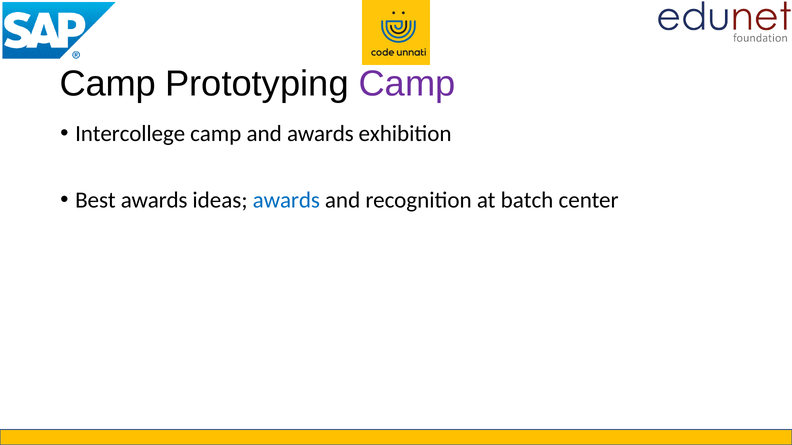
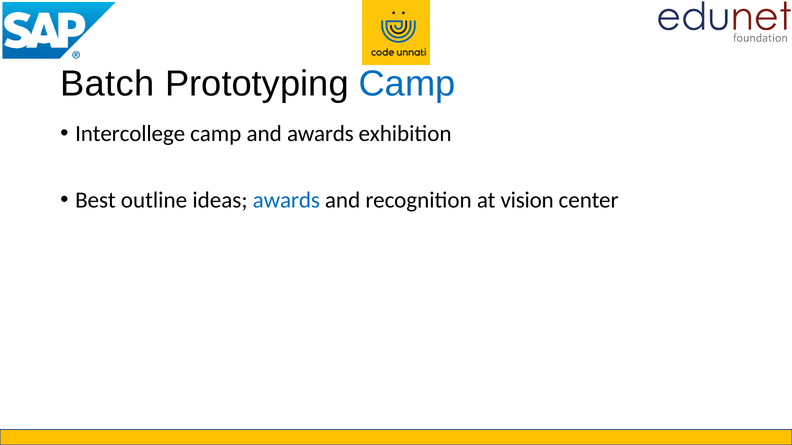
Camp at (108, 84): Camp -> Batch
Camp at (407, 84) colour: purple -> blue
Best awards: awards -> outline
batch: batch -> vision
